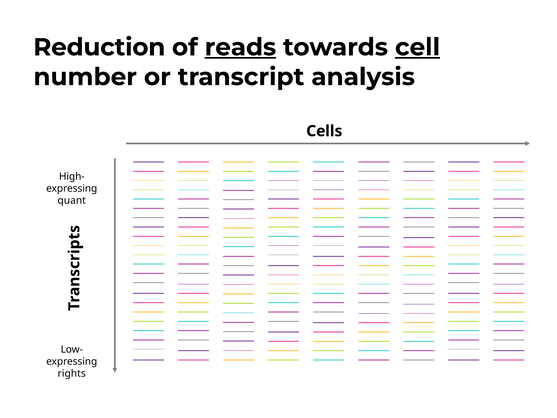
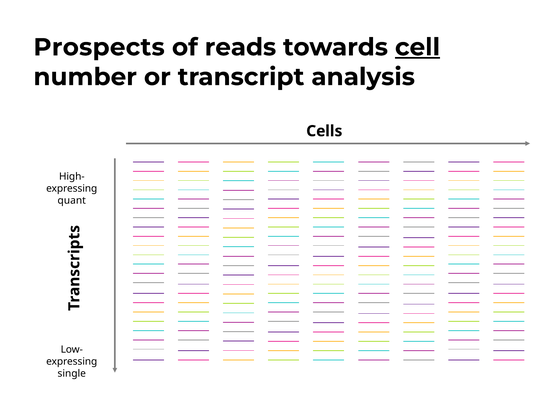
Reduction: Reduction -> Prospects
reads underline: present -> none
rights: rights -> single
